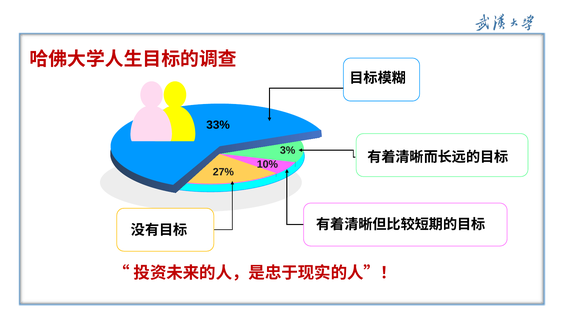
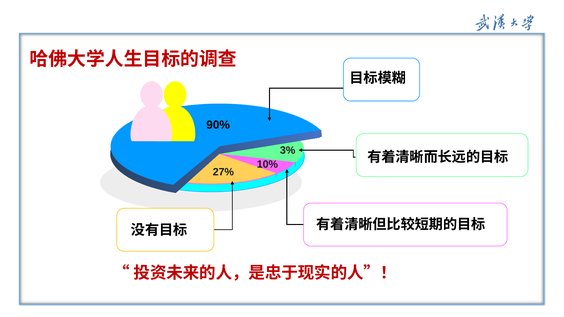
33%: 33% -> 90%
